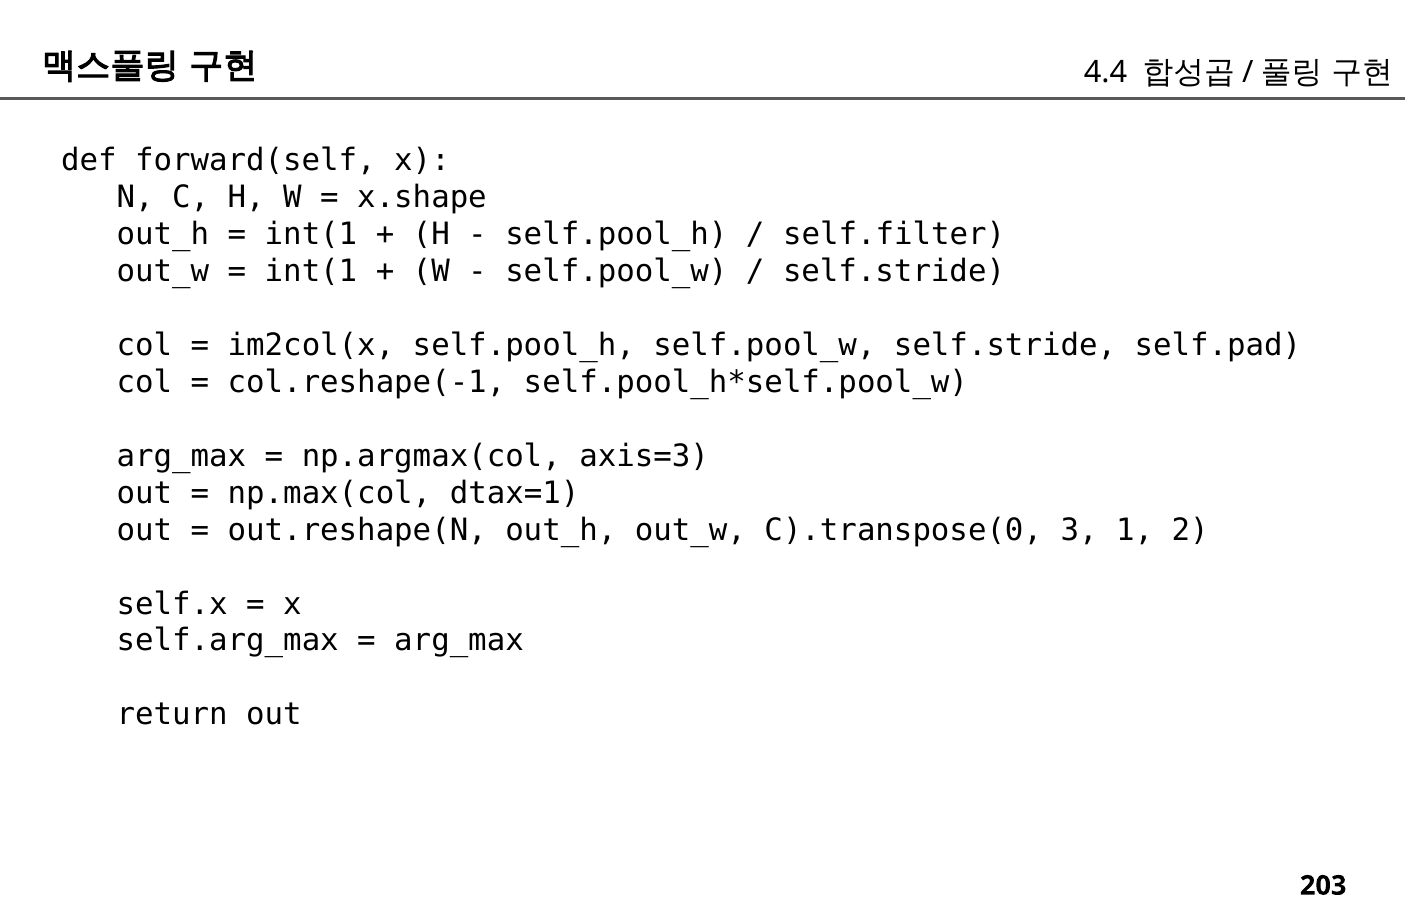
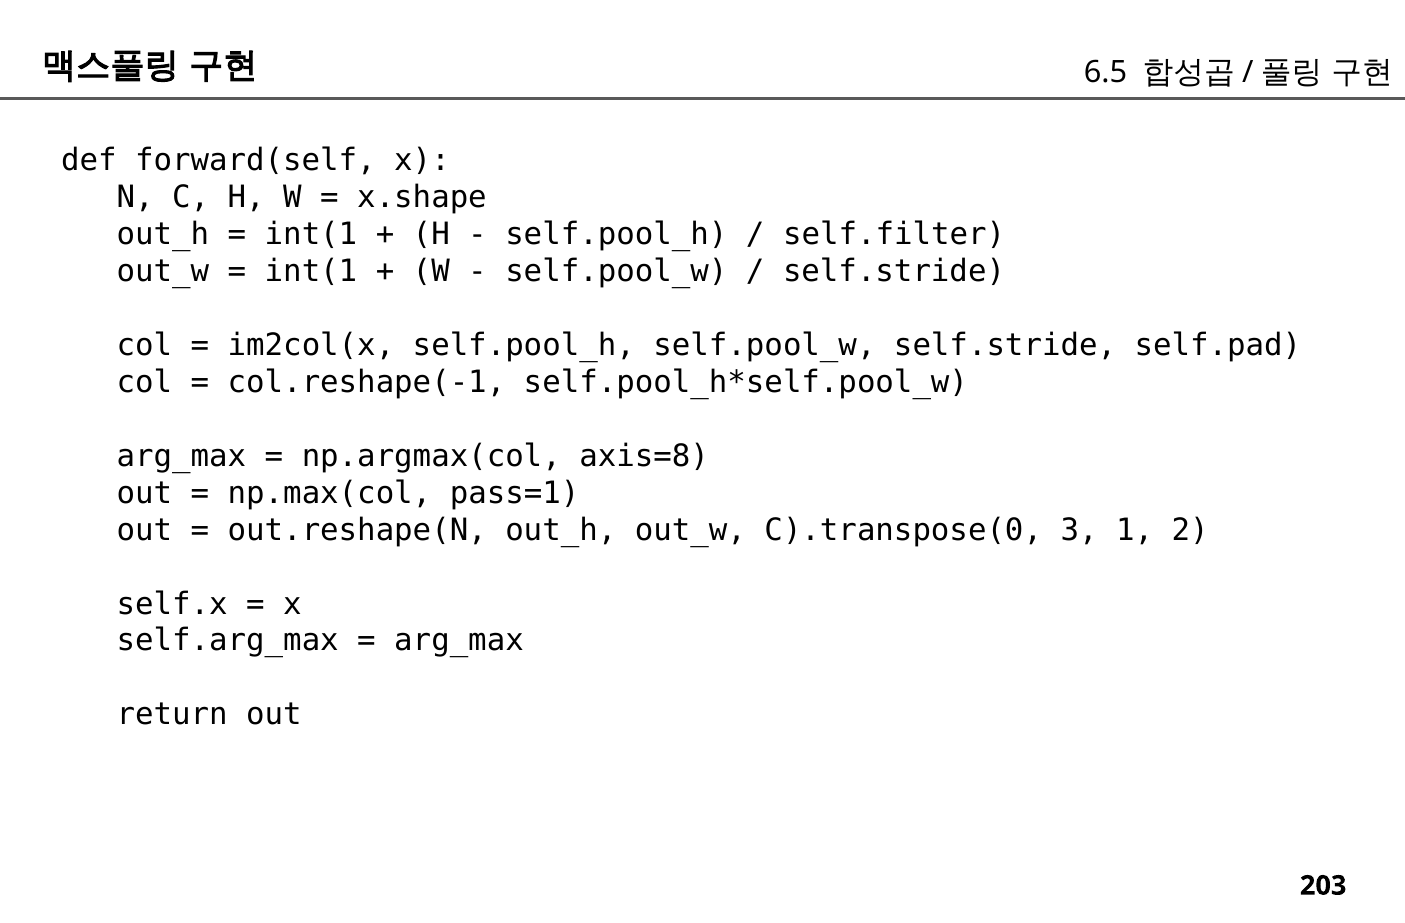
4.4: 4.4 -> 6.5
axis=3: axis=3 -> axis=8
dtax=1: dtax=1 -> pass=1
